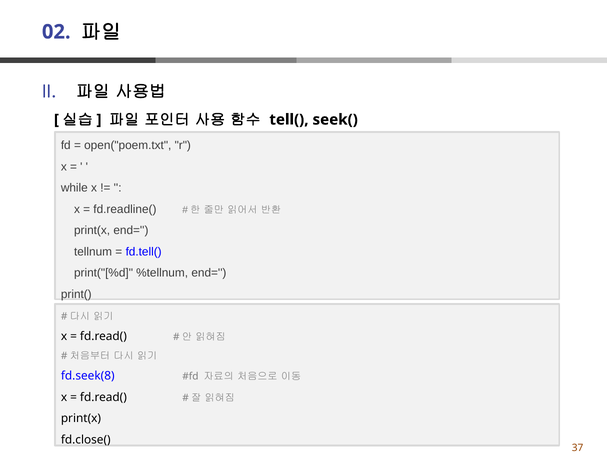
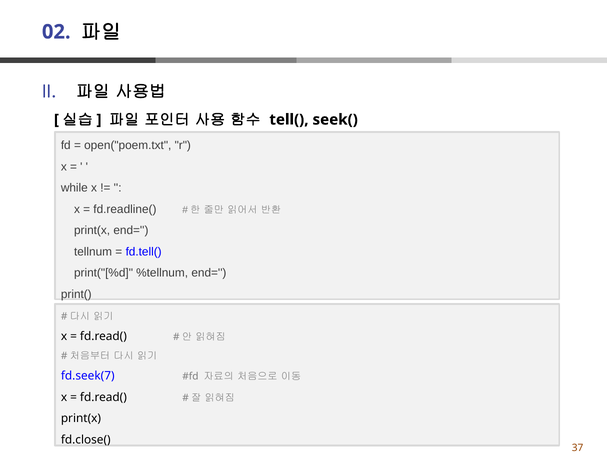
fd.seek(8: fd.seek(8 -> fd.seek(7
